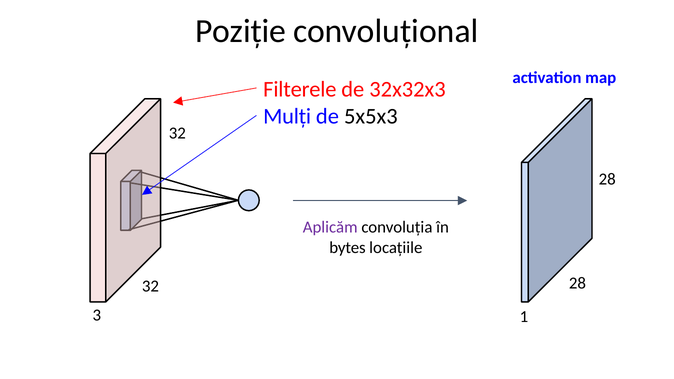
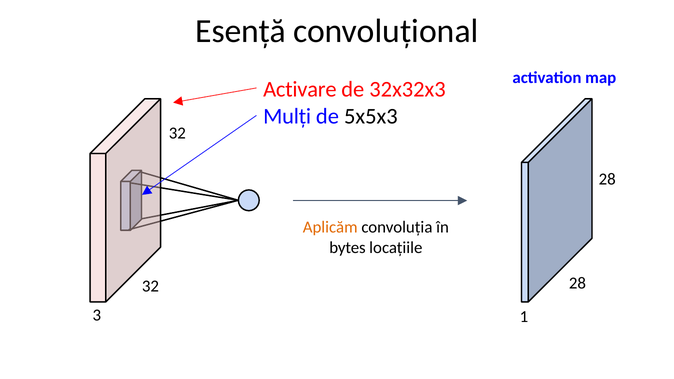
Poziție: Poziție -> Esență
Filterele: Filterele -> Activare
Aplicăm colour: purple -> orange
